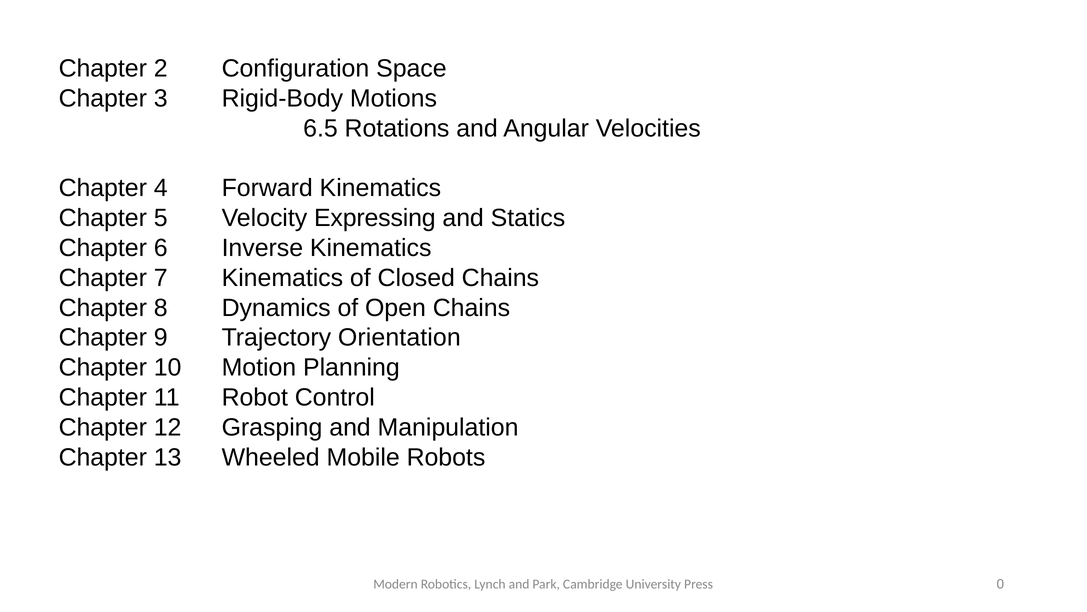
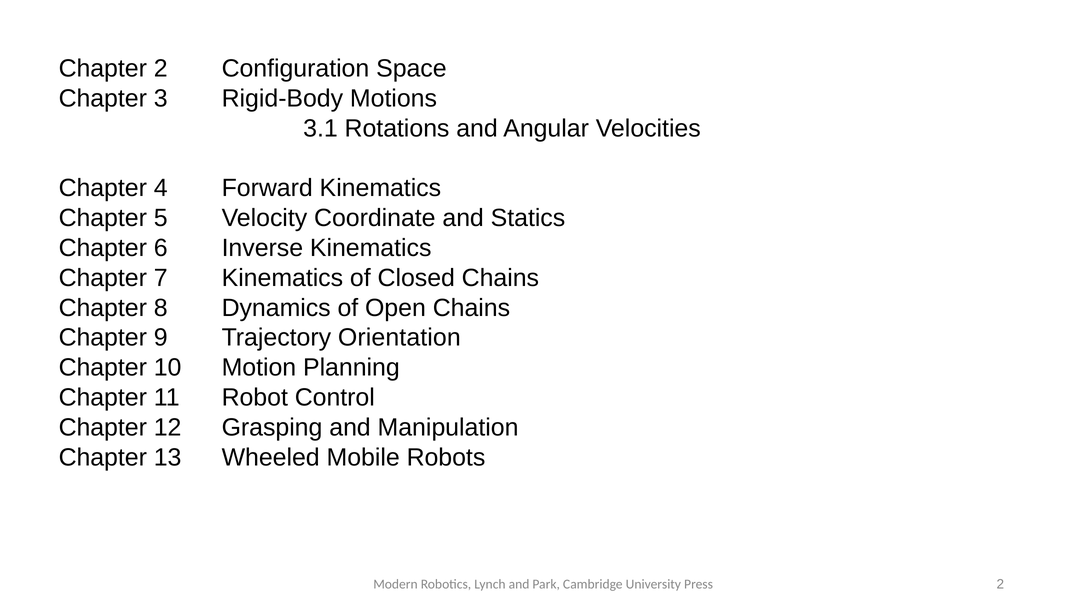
6.5: 6.5 -> 3.1
Expressing: Expressing -> Coordinate
Press 0: 0 -> 2
